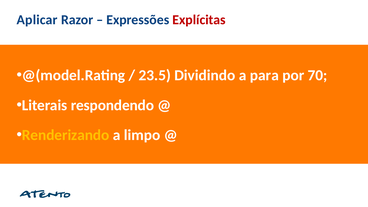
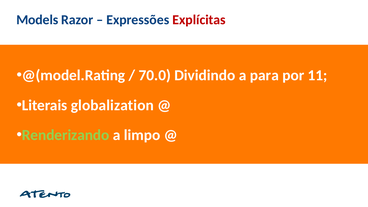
Aplicar: Aplicar -> Models
23.5: 23.5 -> 70.0
70: 70 -> 11
respondendo: respondendo -> globalization
Renderizando colour: yellow -> light green
